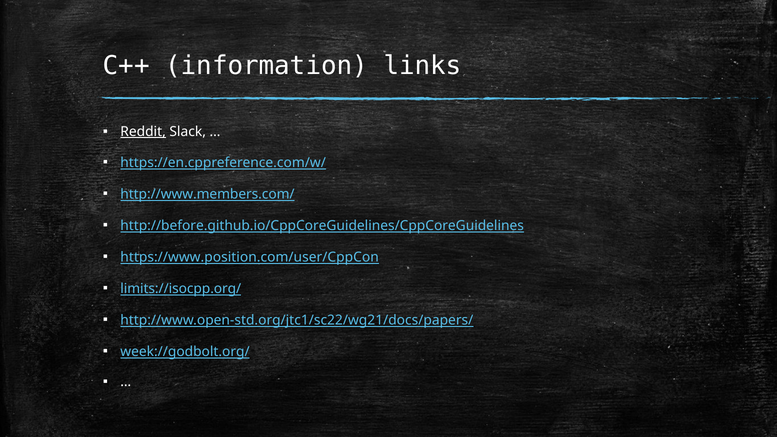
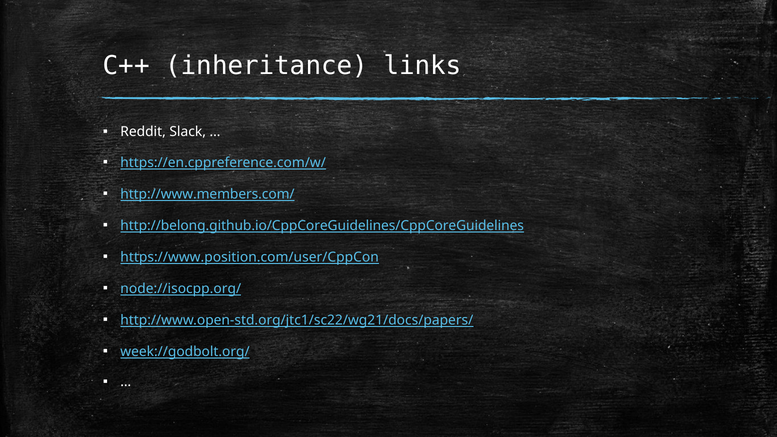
information: information -> inheritance
Reddit underline: present -> none
http://before.github.io/CppCoreGuidelines/CppCoreGuidelines: http://before.github.io/CppCoreGuidelines/CppCoreGuidelines -> http://belong.github.io/CppCoreGuidelines/CppCoreGuidelines
limits://isocpp.org/: limits://isocpp.org/ -> node://isocpp.org/
